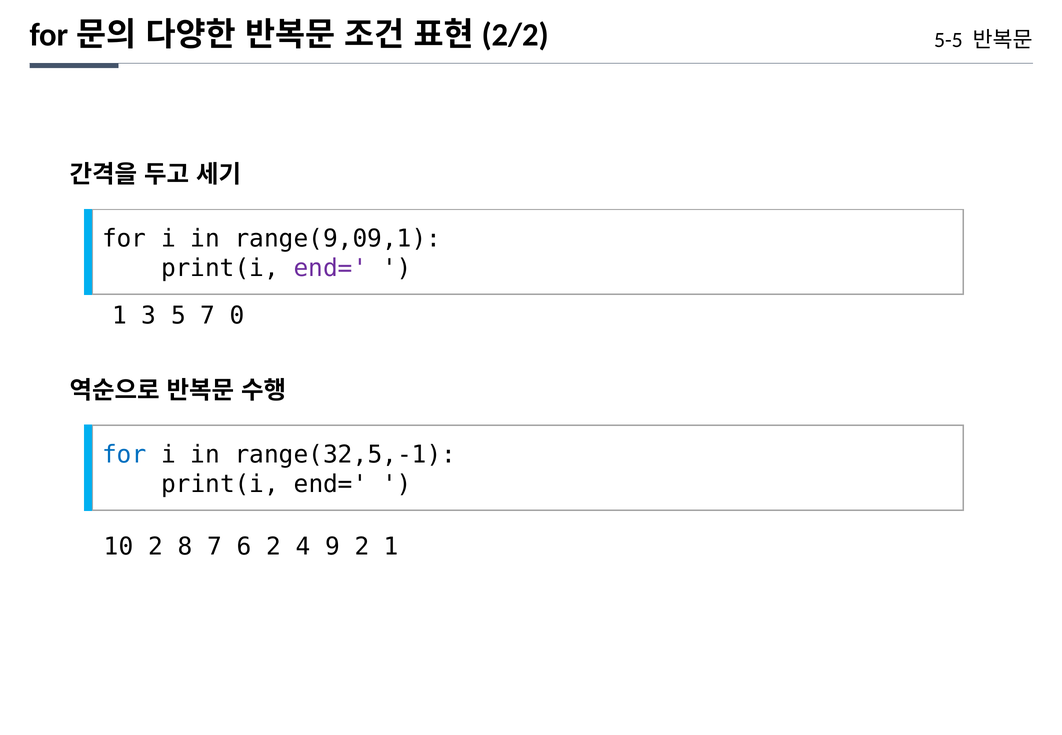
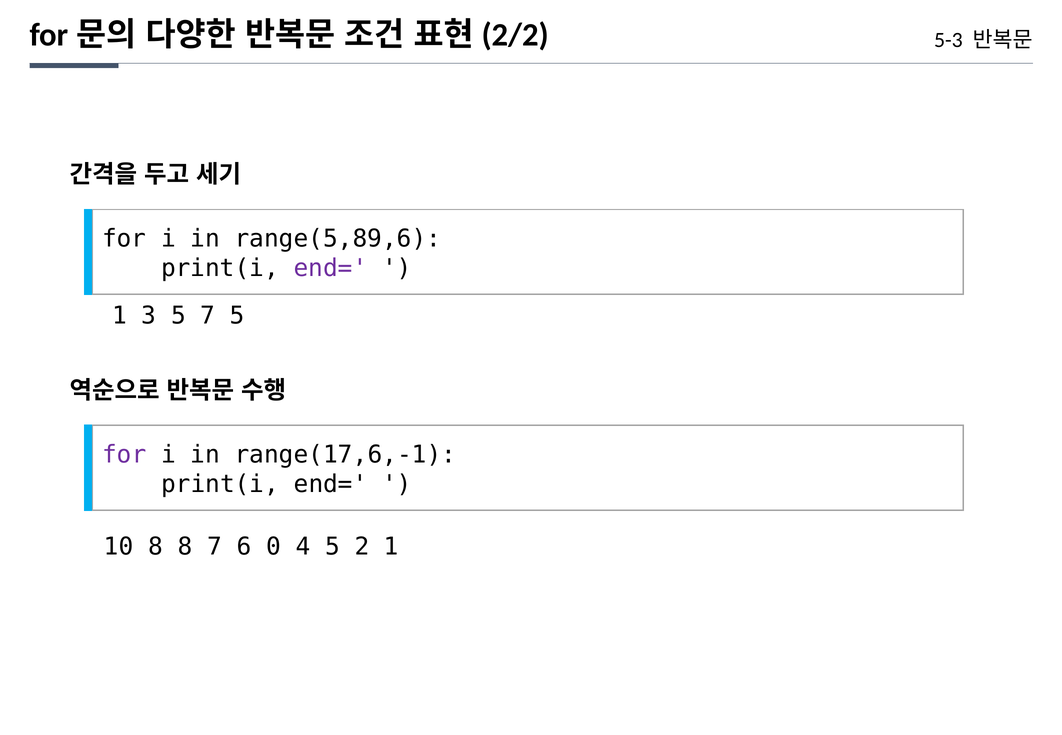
5-5: 5-5 -> 5-3
range(9,09,1: range(9,09,1 -> range(5,89,6
7 0: 0 -> 5
for at (124, 455) colour: blue -> purple
range(32,5,-1: range(32,5,-1 -> range(17,6,-1
10 2: 2 -> 8
6 2: 2 -> 0
4 9: 9 -> 5
